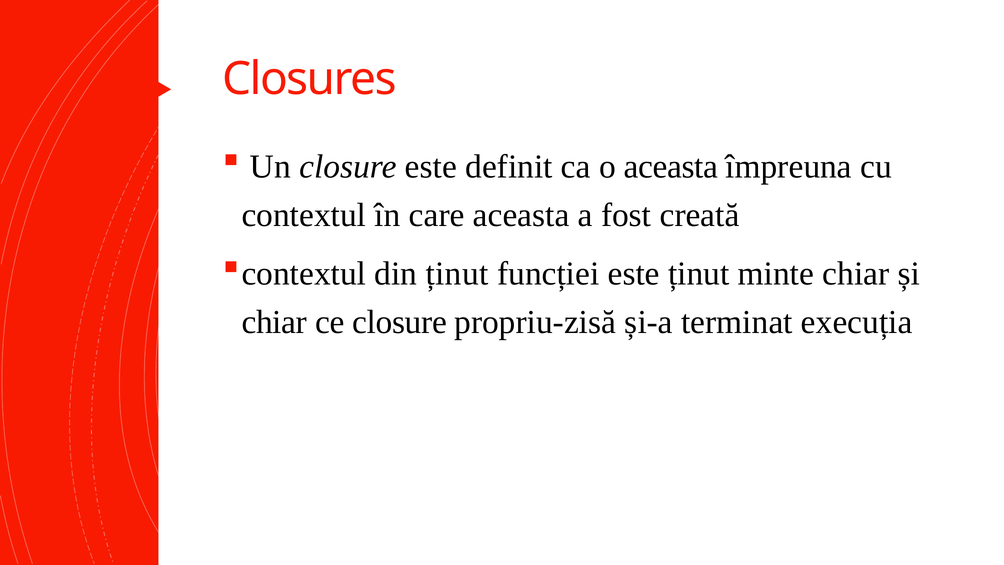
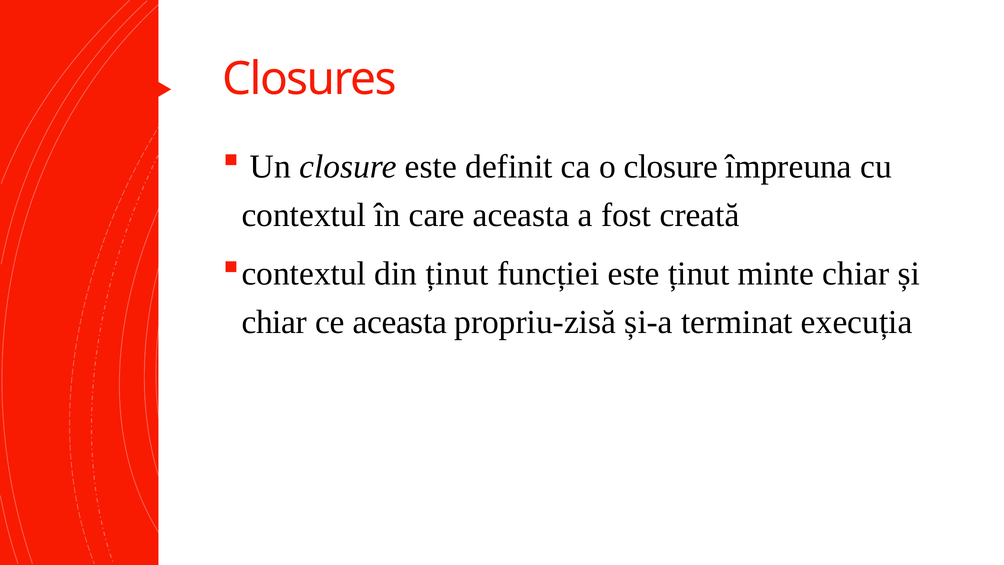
o aceasta: aceasta -> closure
ce closure: closure -> aceasta
